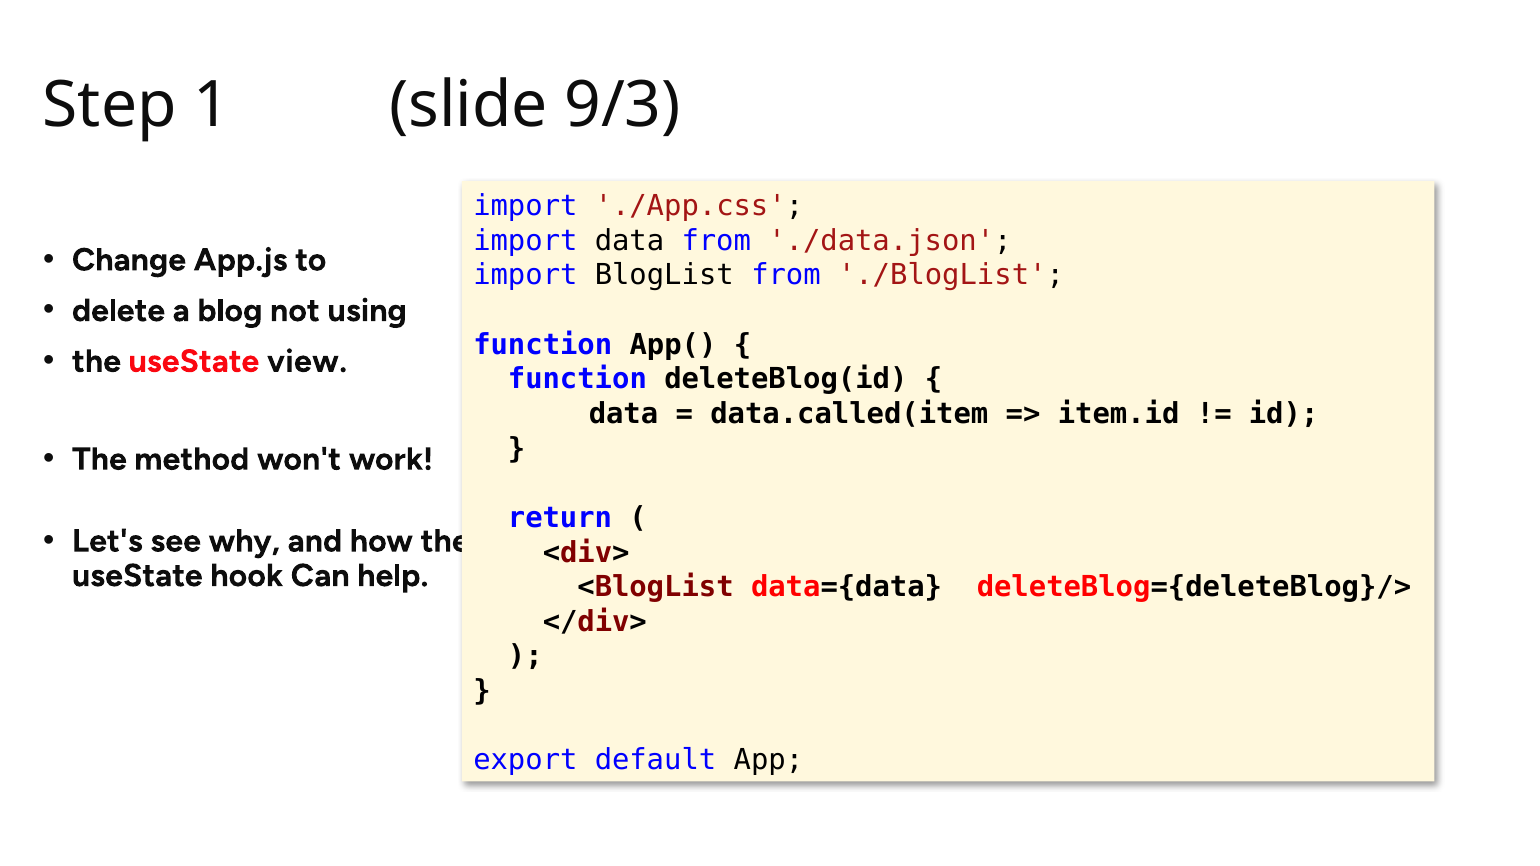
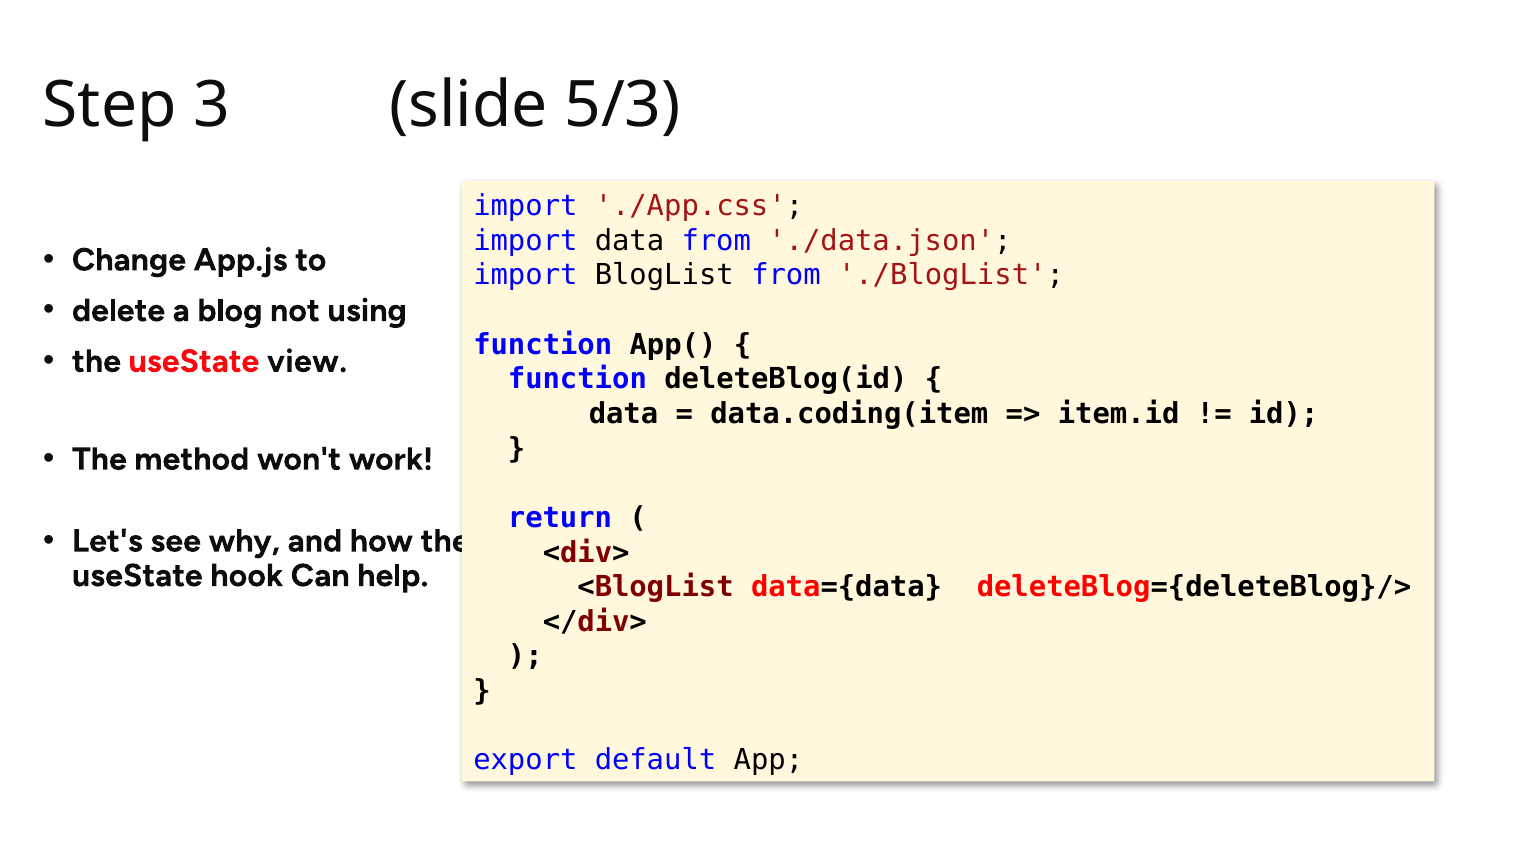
1: 1 -> 3
9/3: 9/3 -> 5/3
data.called(item: data.called(item -> data.coding(item
